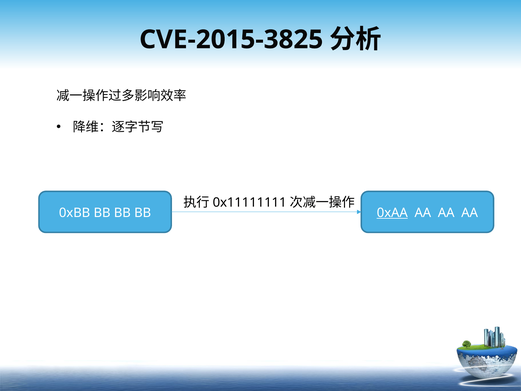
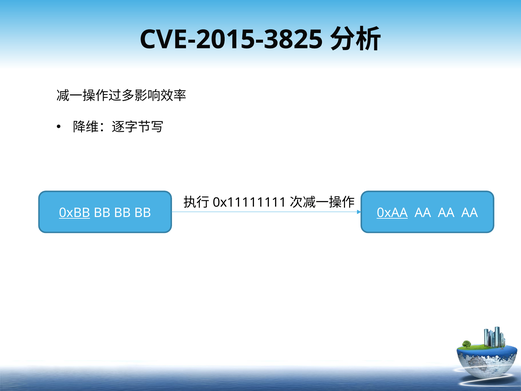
0xBB underline: none -> present
